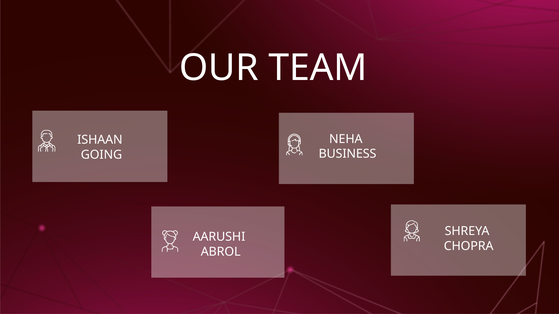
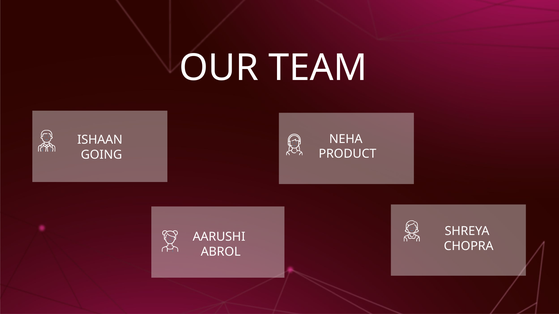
BUSINESS: BUSINESS -> PRODUCT
